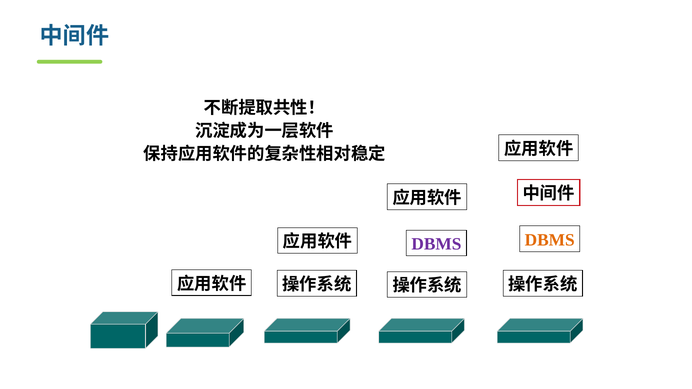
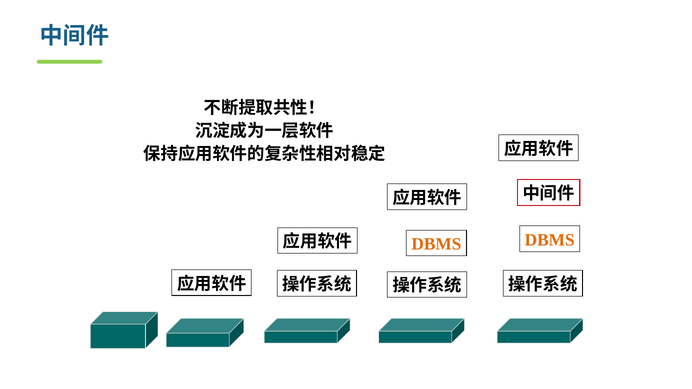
DBMS at (436, 244) colour: purple -> orange
